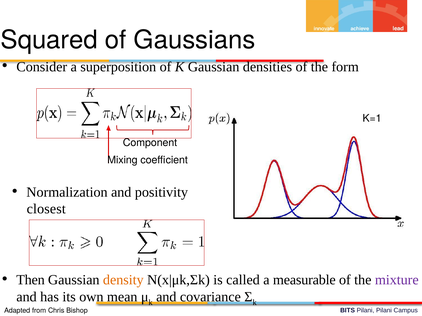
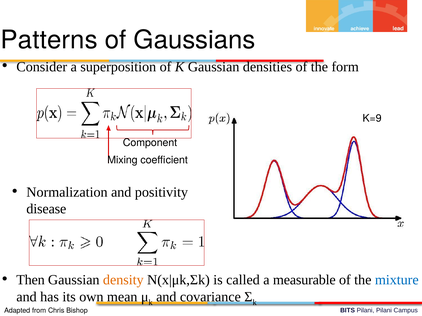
Squared: Squared -> Patterns
K=1: K=1 -> K=9
closest: closest -> disease
mixture colour: purple -> blue
